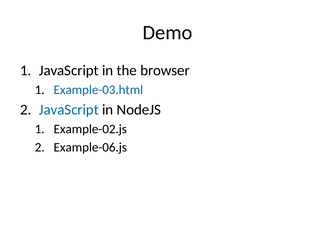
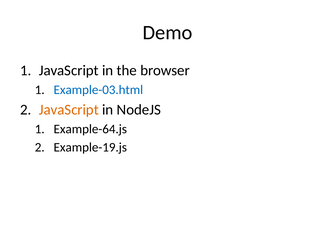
JavaScript at (69, 109) colour: blue -> orange
Example-02.js: Example-02.js -> Example-64.js
Example-06.js: Example-06.js -> Example-19.js
